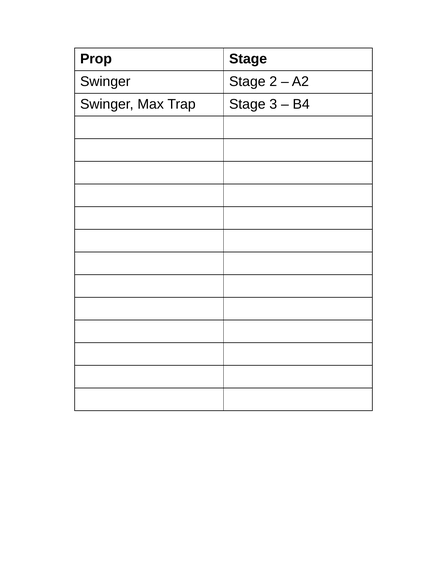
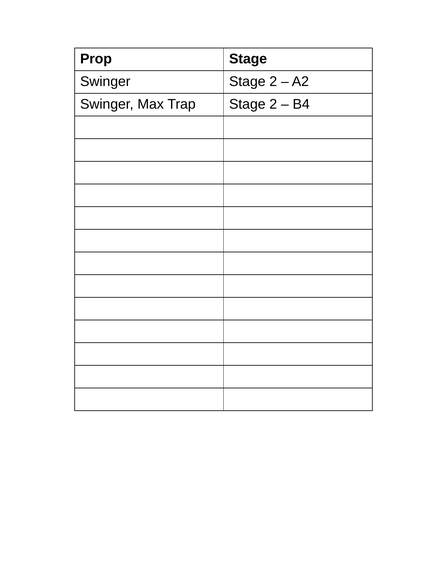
Trap Stage 3: 3 -> 2
